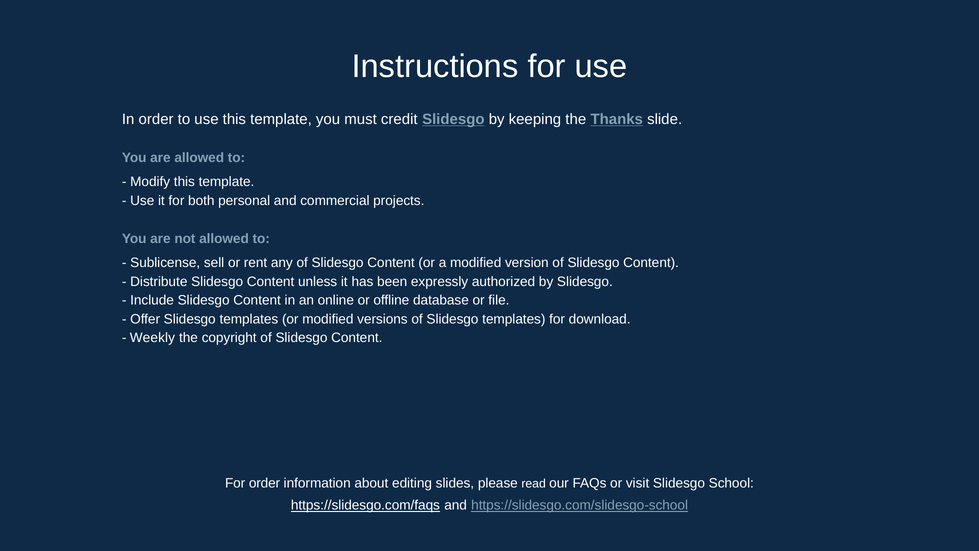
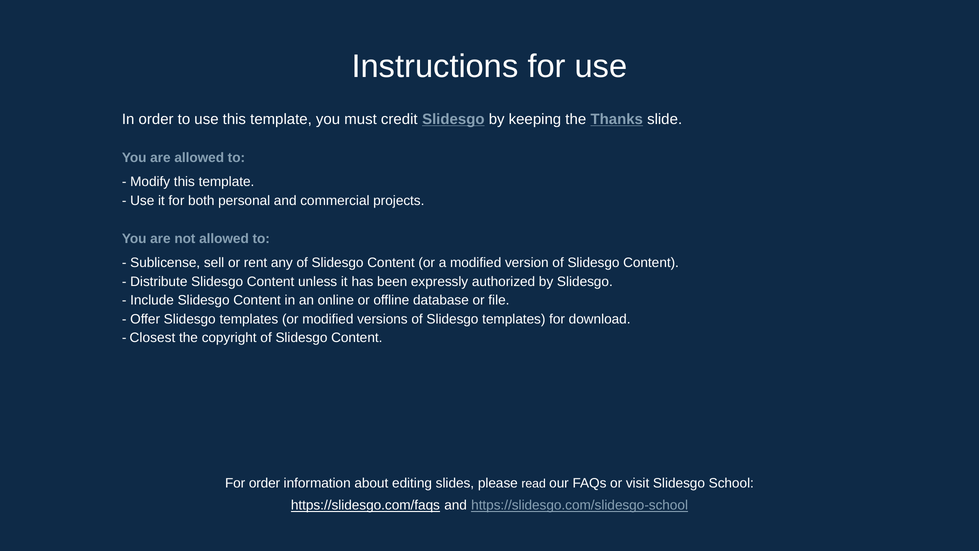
Weekly: Weekly -> Closest
